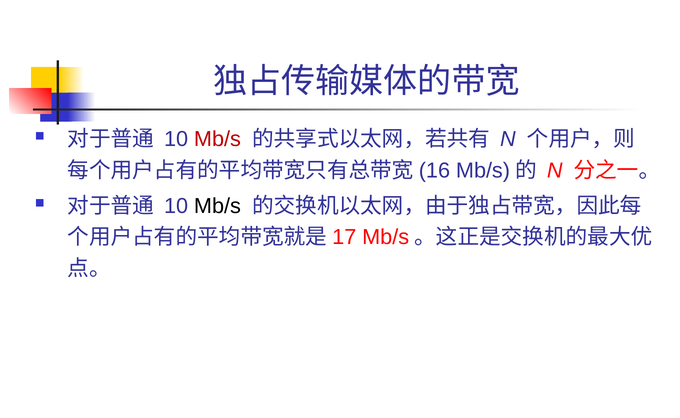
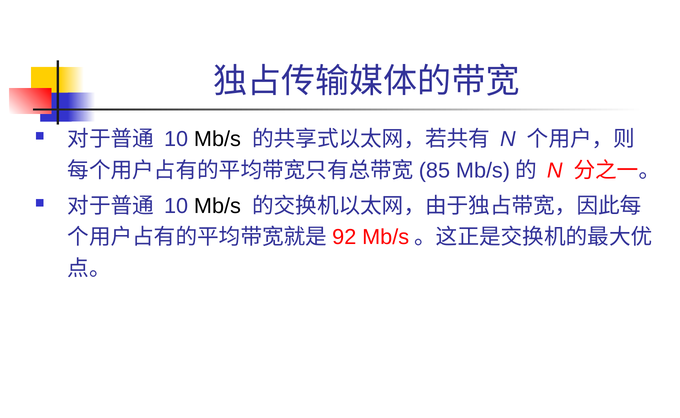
Mb/s at (217, 139) colour: red -> black
16: 16 -> 85
17: 17 -> 92
